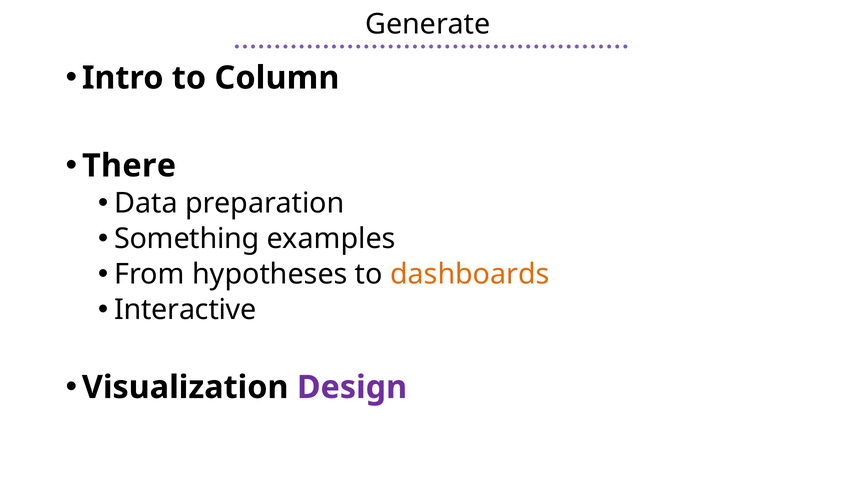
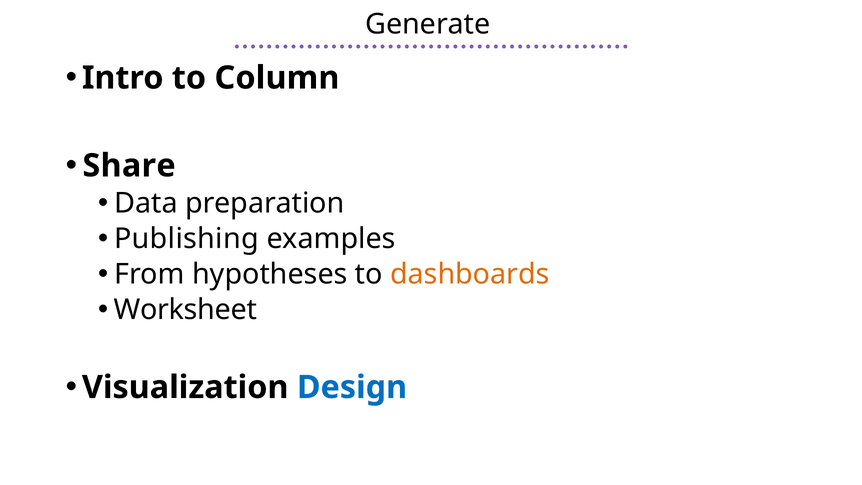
There: There -> Share
Something: Something -> Publishing
Interactive: Interactive -> Worksheet
Design colour: purple -> blue
